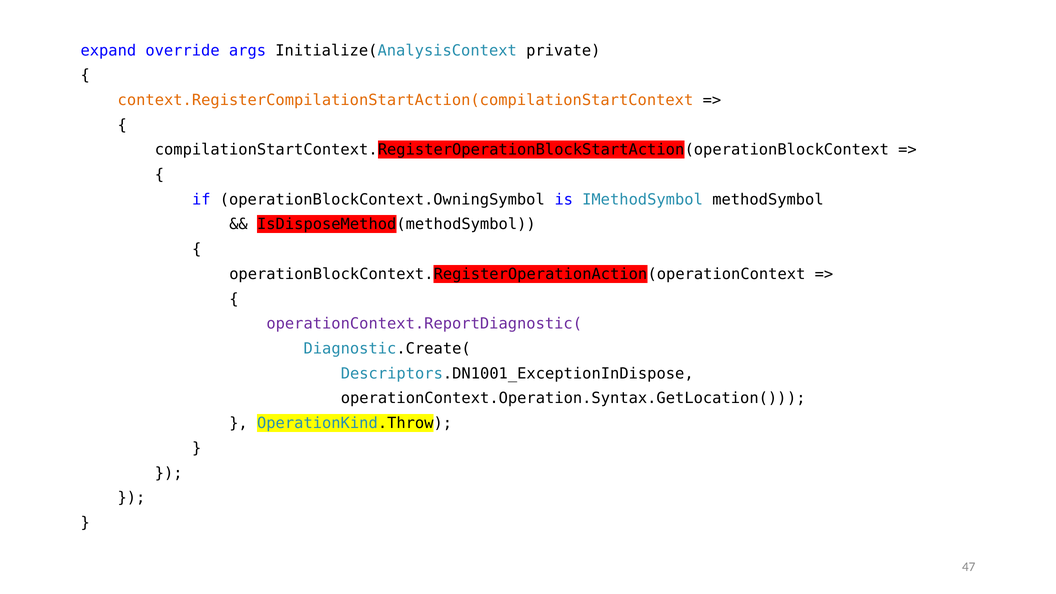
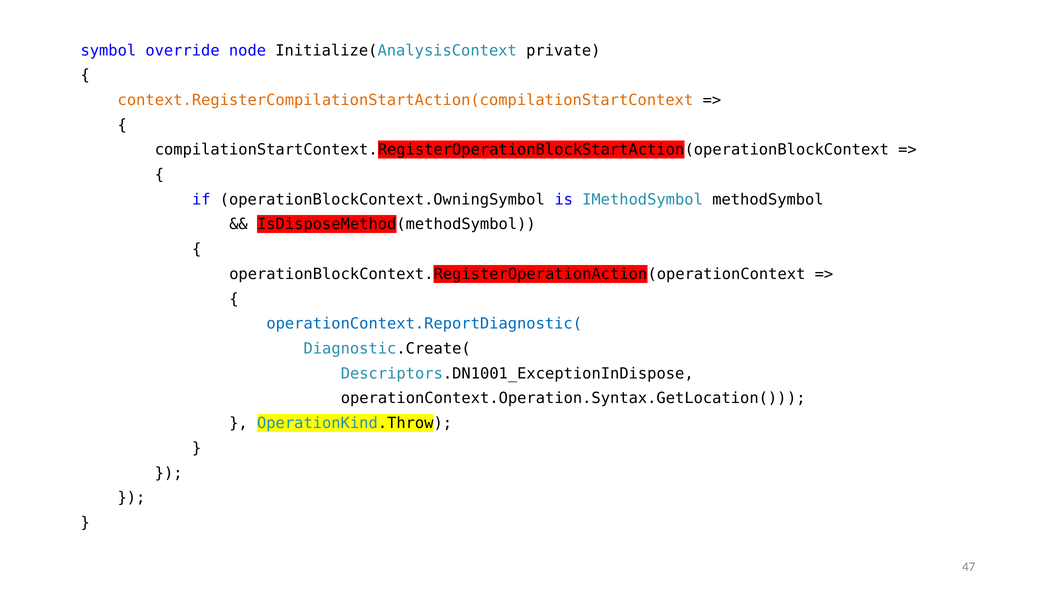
expand: expand -> symbol
args: args -> node
operationContext.ReportDiagnostic( colour: purple -> blue
